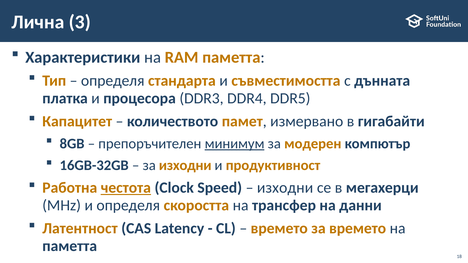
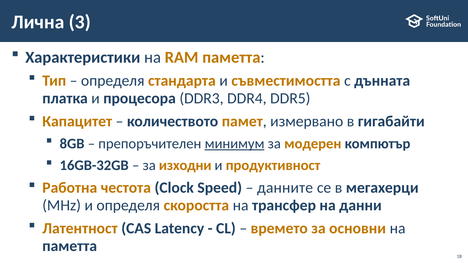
честота underline: present -> none
изходни at (285, 188): изходни -> данните
за времето: времето -> основни
